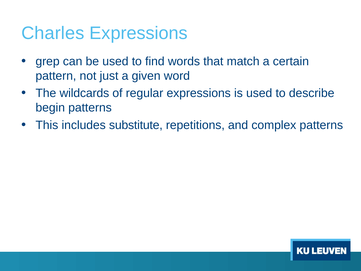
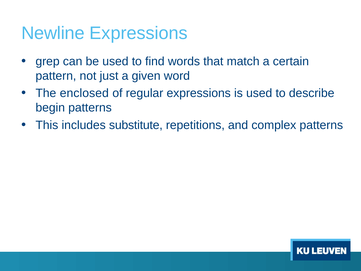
Charles: Charles -> Newline
wildcards: wildcards -> enclosed
